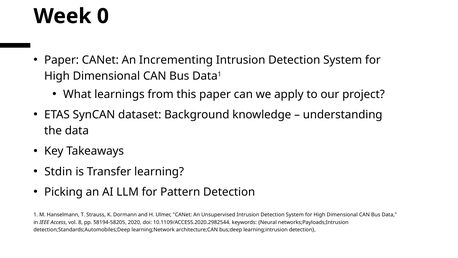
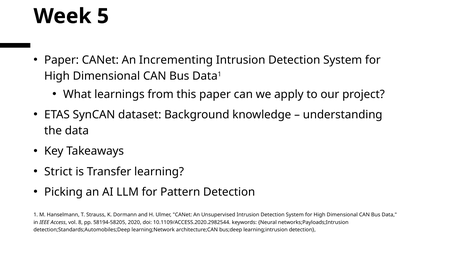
0: 0 -> 5
Stdin: Stdin -> Strict
